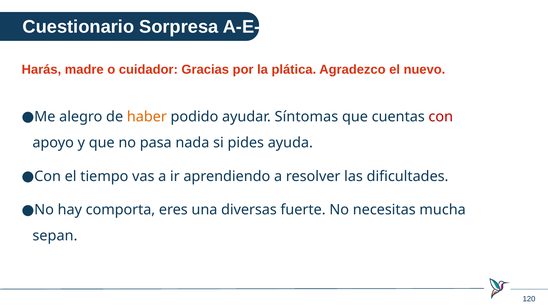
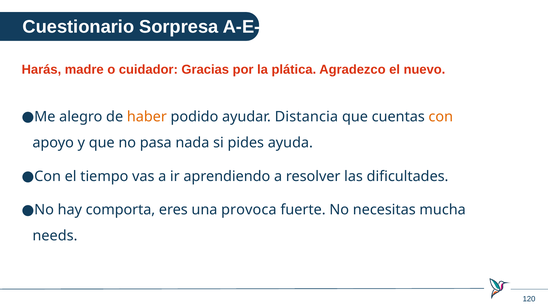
Síntomas: Síntomas -> Distancia
con at (441, 117) colour: red -> orange
diversas: diversas -> provoca
sepan: sepan -> needs
